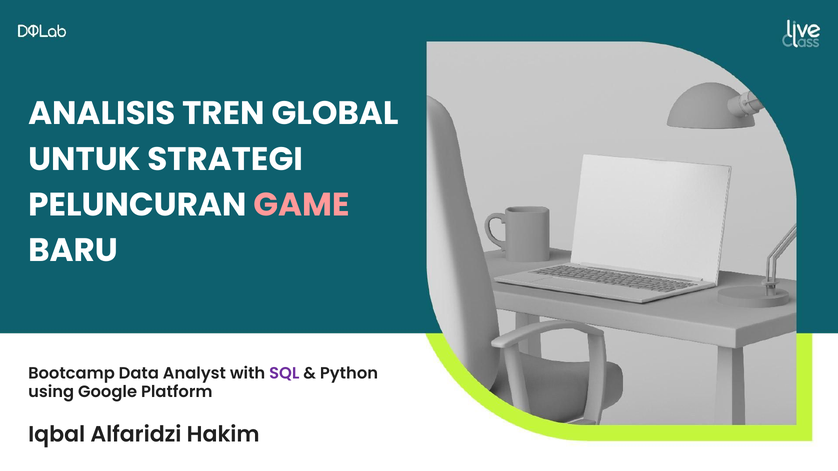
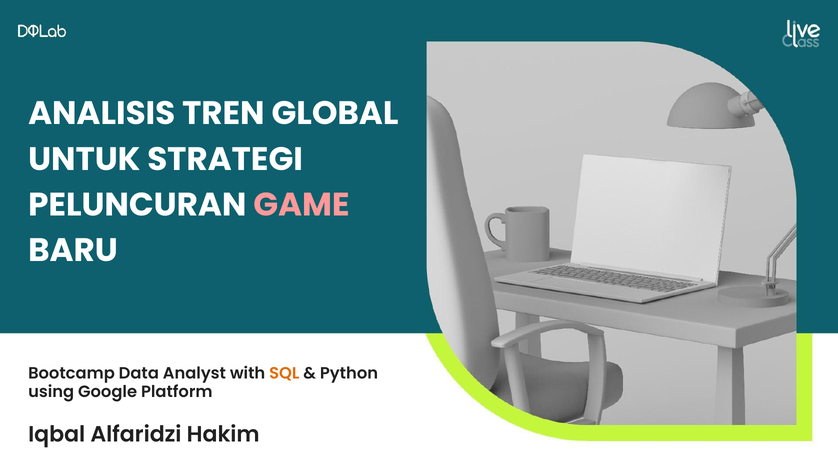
SQL colour: purple -> orange
